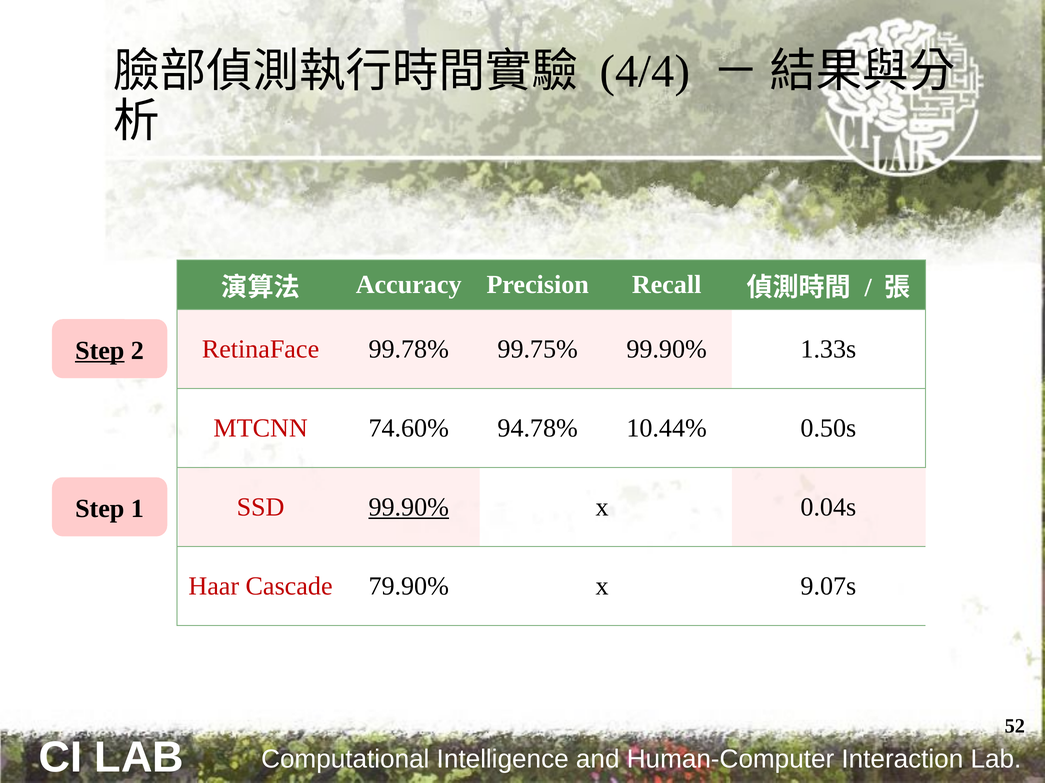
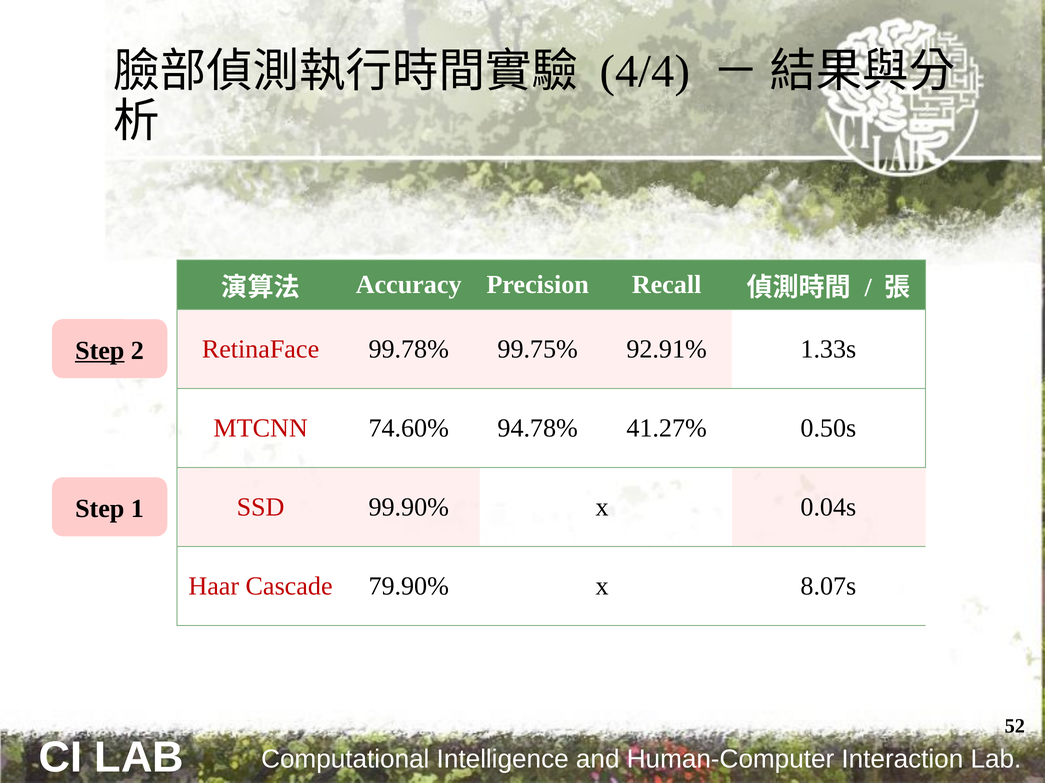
99.75% 99.90%: 99.90% -> 92.91%
10.44%: 10.44% -> 41.27%
99.90% at (409, 508) underline: present -> none
9.07s: 9.07s -> 8.07s
